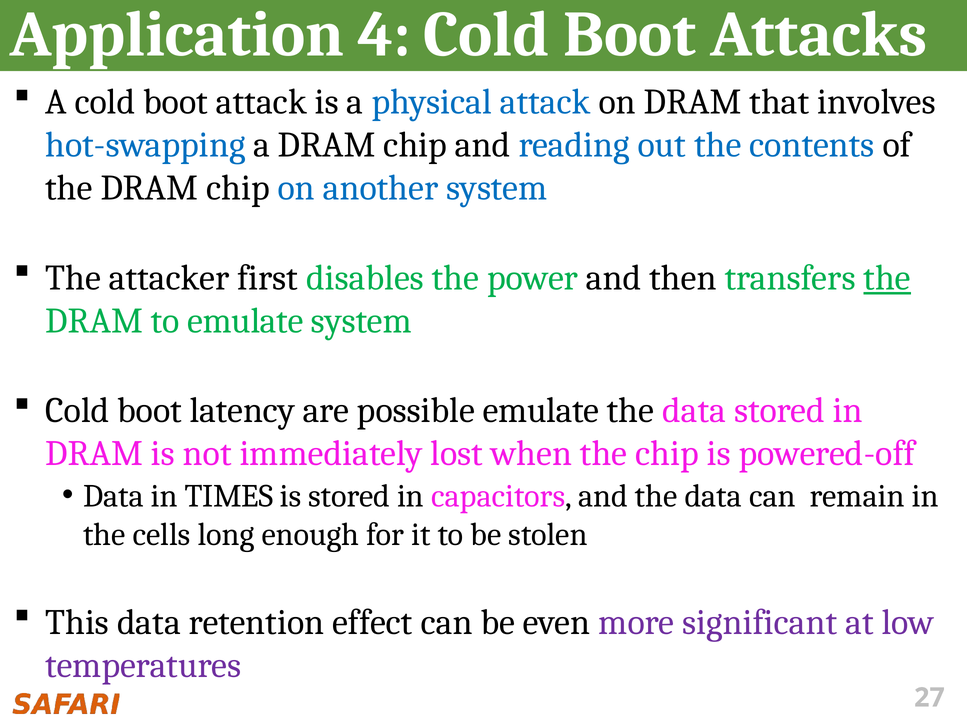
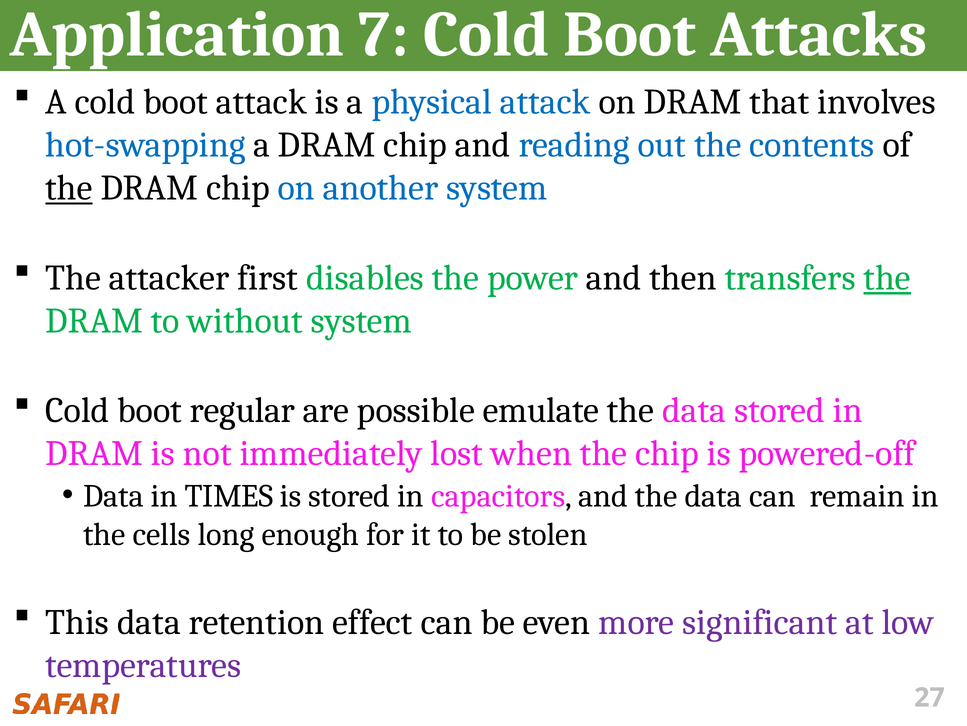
4: 4 -> 7
the at (69, 188) underline: none -> present
to emulate: emulate -> without
latency: latency -> regular
